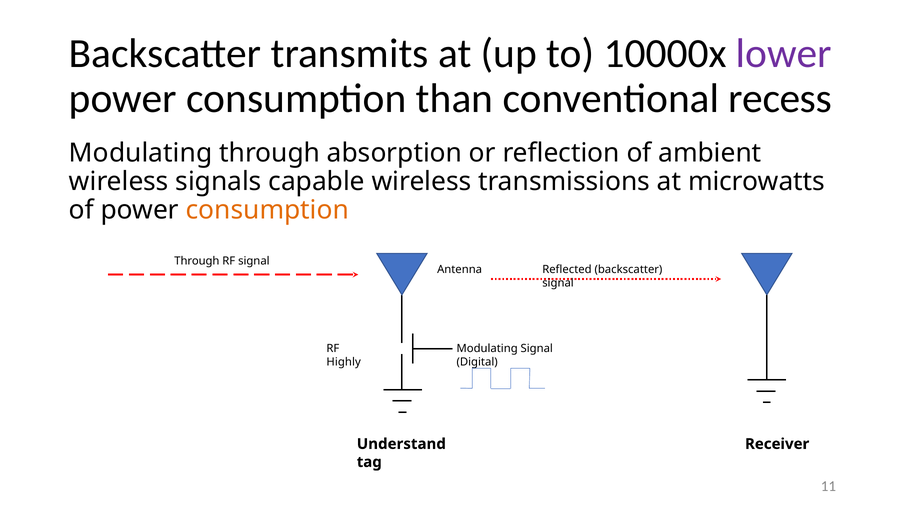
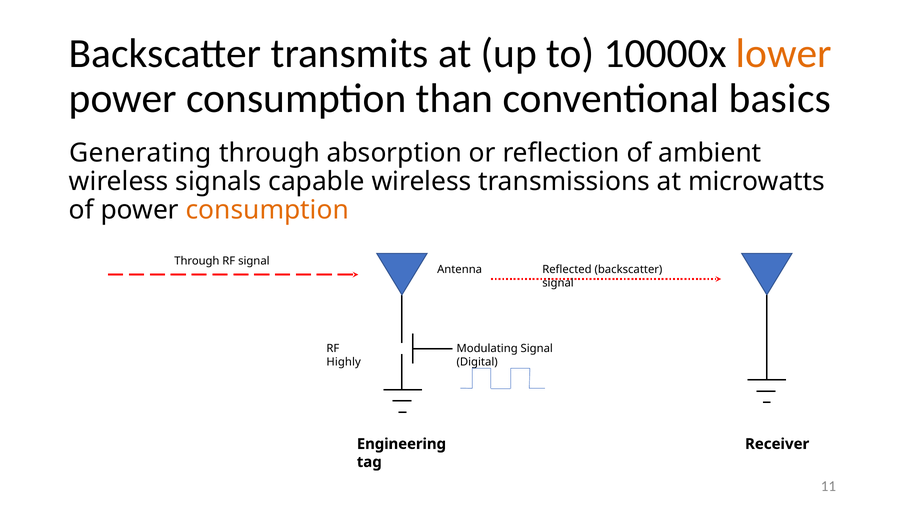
lower colour: purple -> orange
recess: recess -> basics
Modulating at (141, 153): Modulating -> Generating
Understand: Understand -> Engineering
